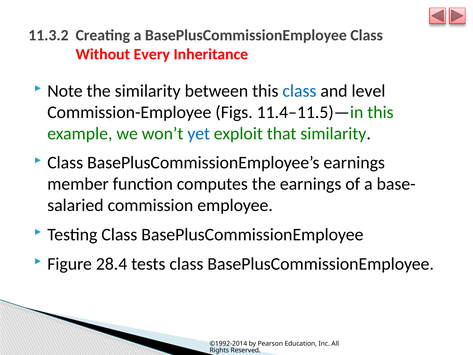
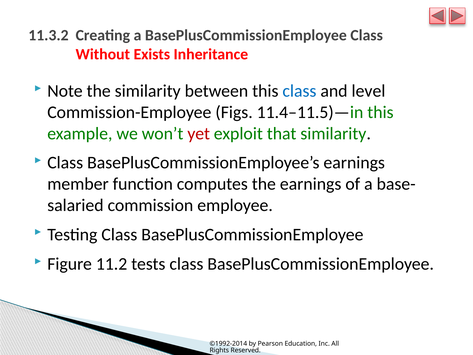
Every: Every -> Exists
yet colour: blue -> red
28.4: 28.4 -> 11.2
